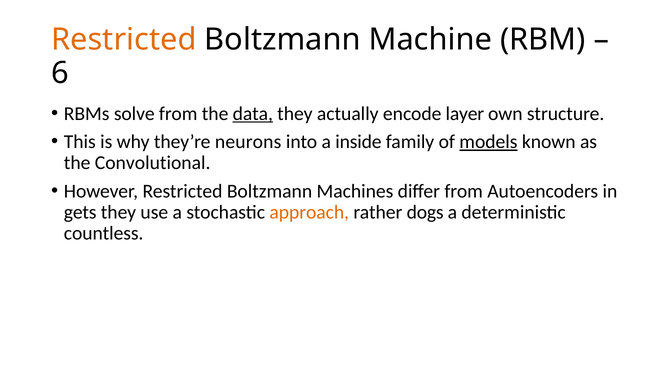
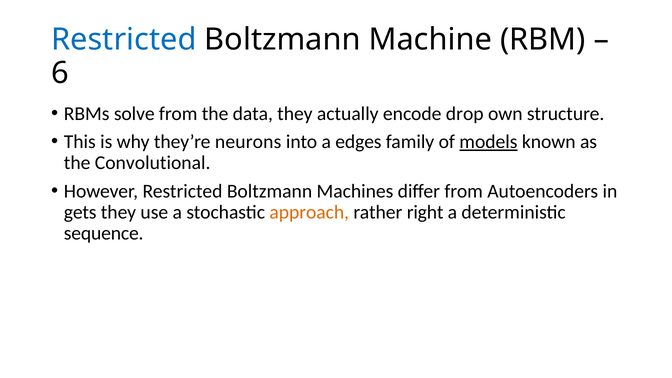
Restricted at (124, 40) colour: orange -> blue
data underline: present -> none
layer: layer -> drop
inside: inside -> edges
dogs: dogs -> right
countless: countless -> sequence
